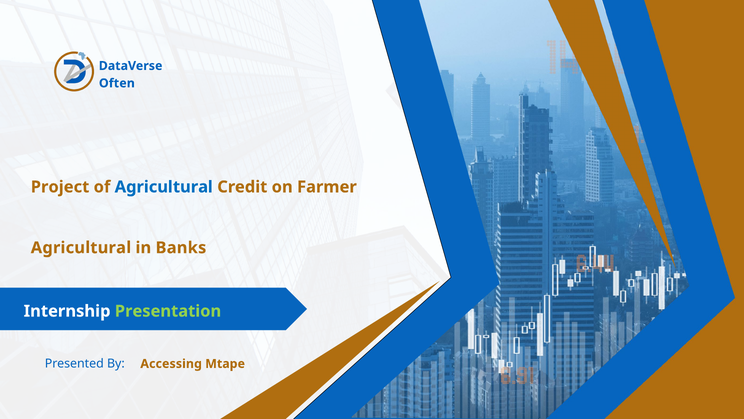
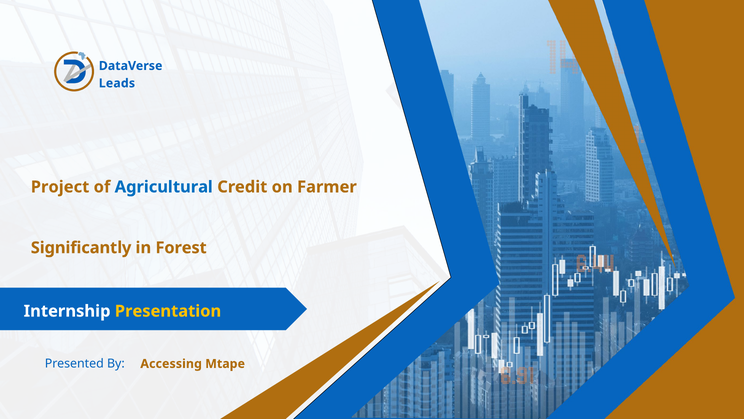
Often: Often -> Leads
Agricultural at (81, 247): Agricultural -> Significantly
Banks: Banks -> Forest
Presentation colour: light green -> yellow
